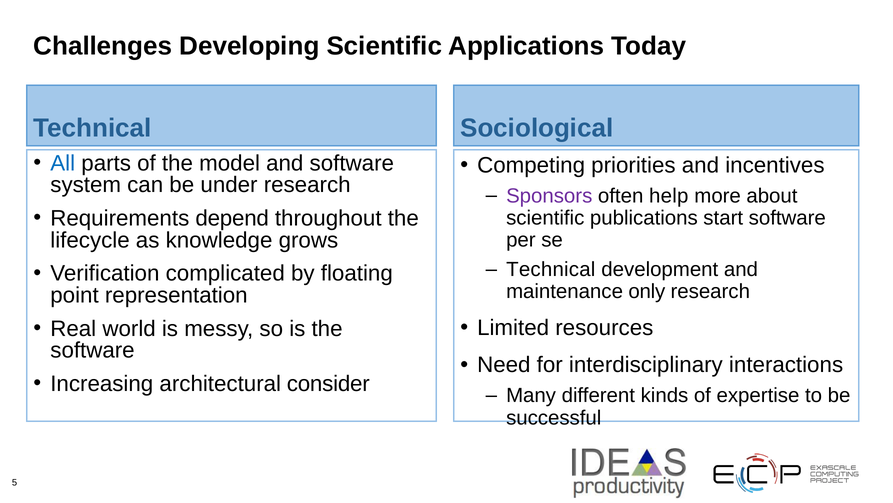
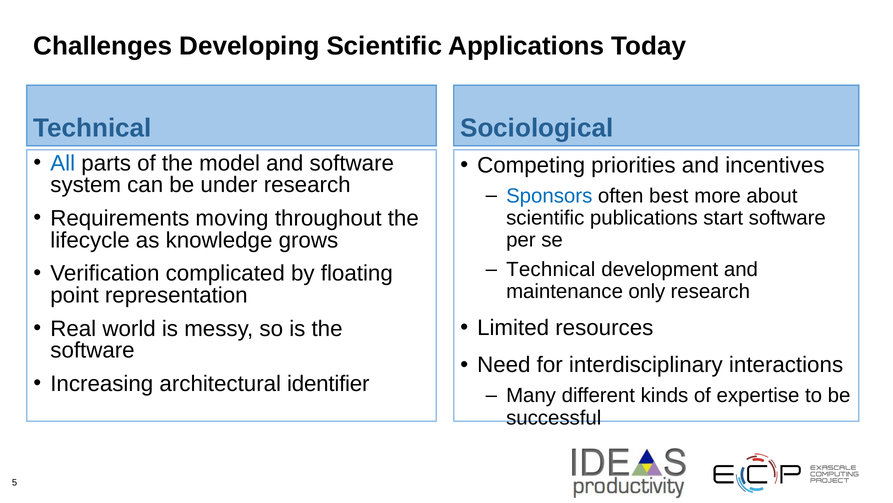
Sponsors colour: purple -> blue
help: help -> best
depend: depend -> moving
consider: consider -> identifier
